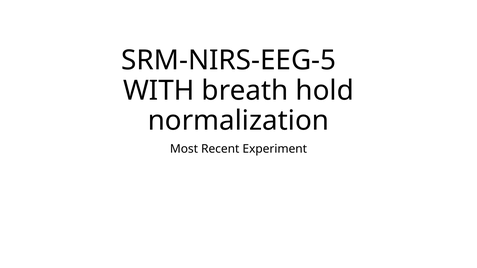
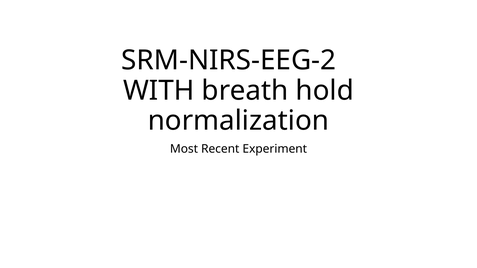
SRM-NIRS-EEG-5: SRM-NIRS-EEG-5 -> SRM-NIRS-EEG-2
